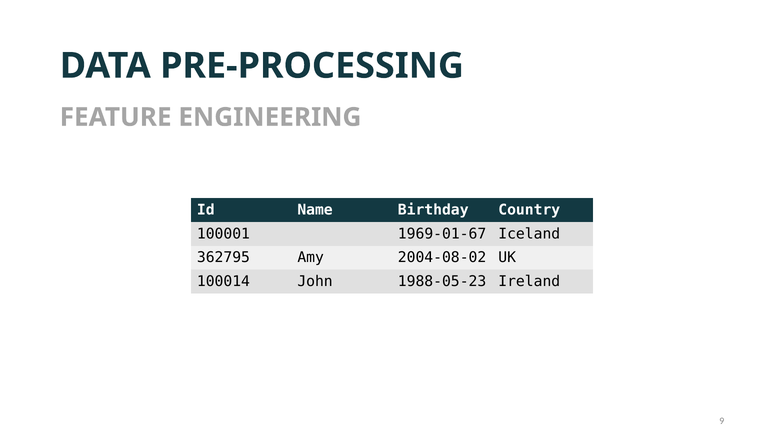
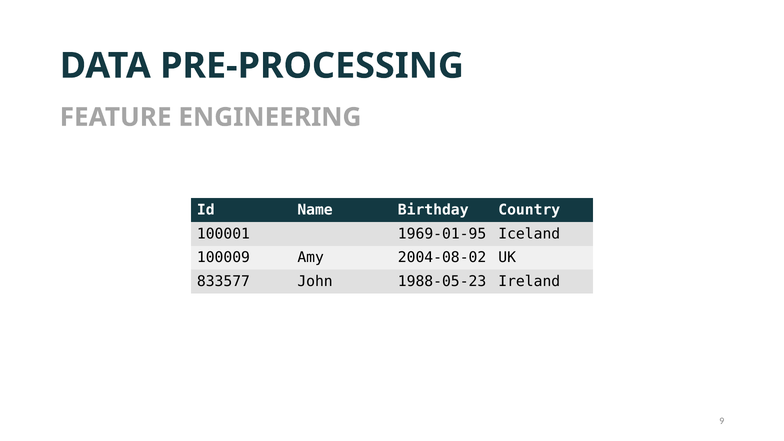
1969-01-67: 1969-01-67 -> 1969-01-95
362795: 362795 -> 100009
100014: 100014 -> 833577
